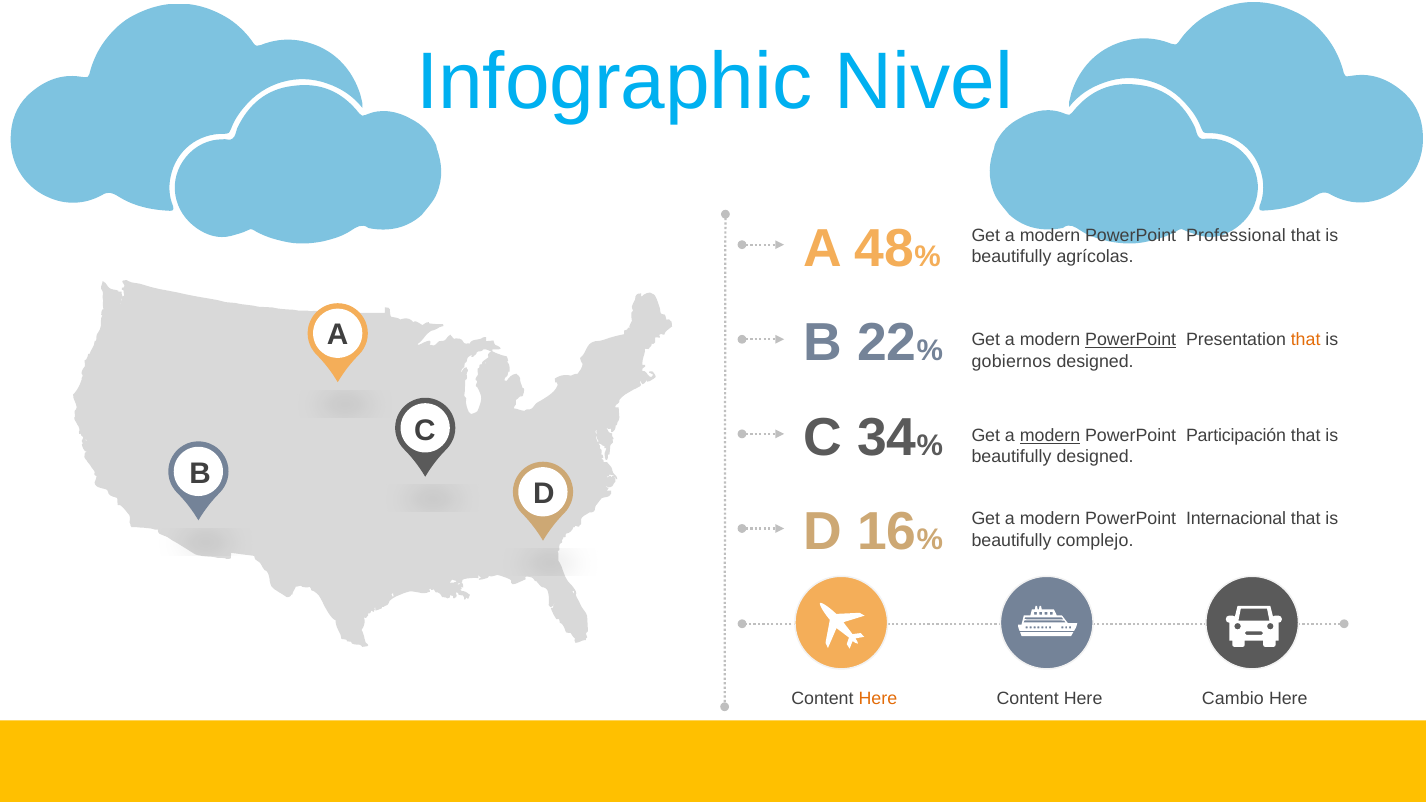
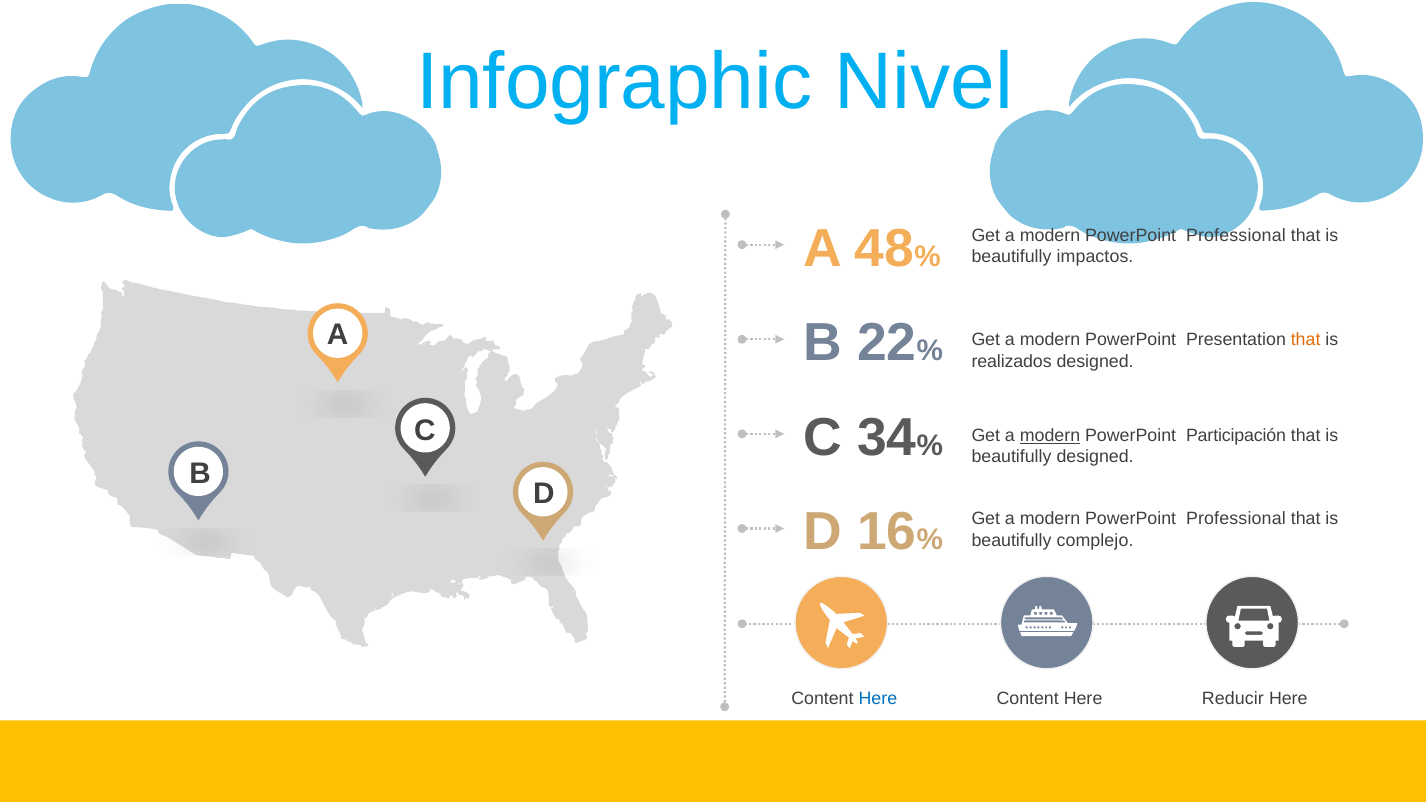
agrícolas: agrícolas -> impactos
PowerPoint at (1131, 340) underline: present -> none
gobiernos: gobiernos -> realizados
Internacional at (1236, 519): Internacional -> Professional
Here at (878, 698) colour: orange -> blue
Cambio: Cambio -> Reducir
